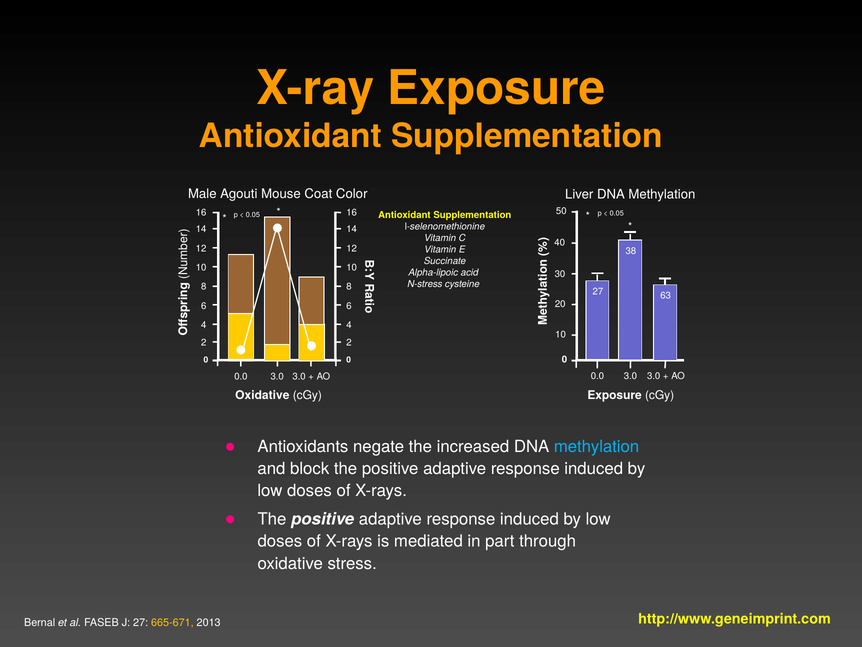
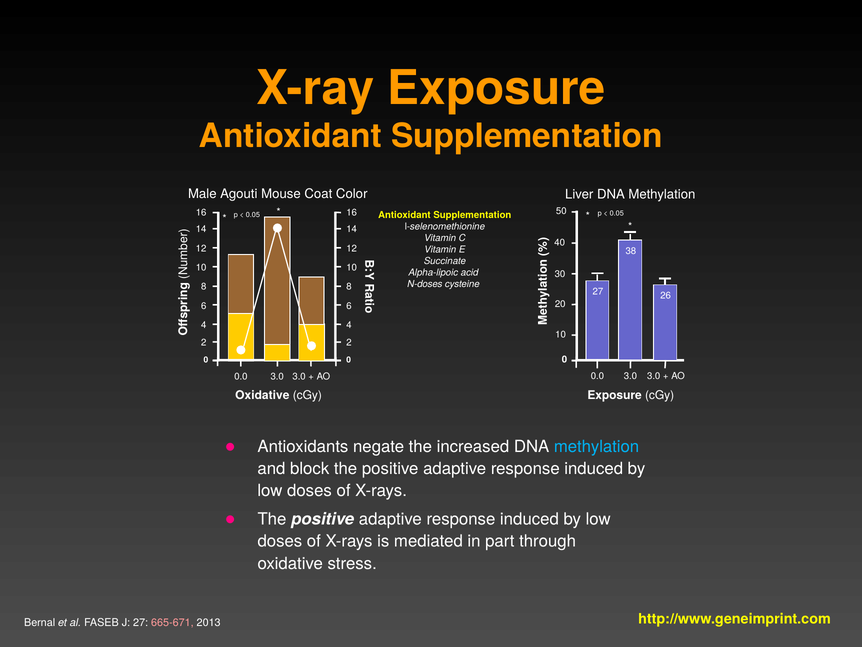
N-stress: N-stress -> N-doses
63: 63 -> 26
665-671 colour: yellow -> pink
